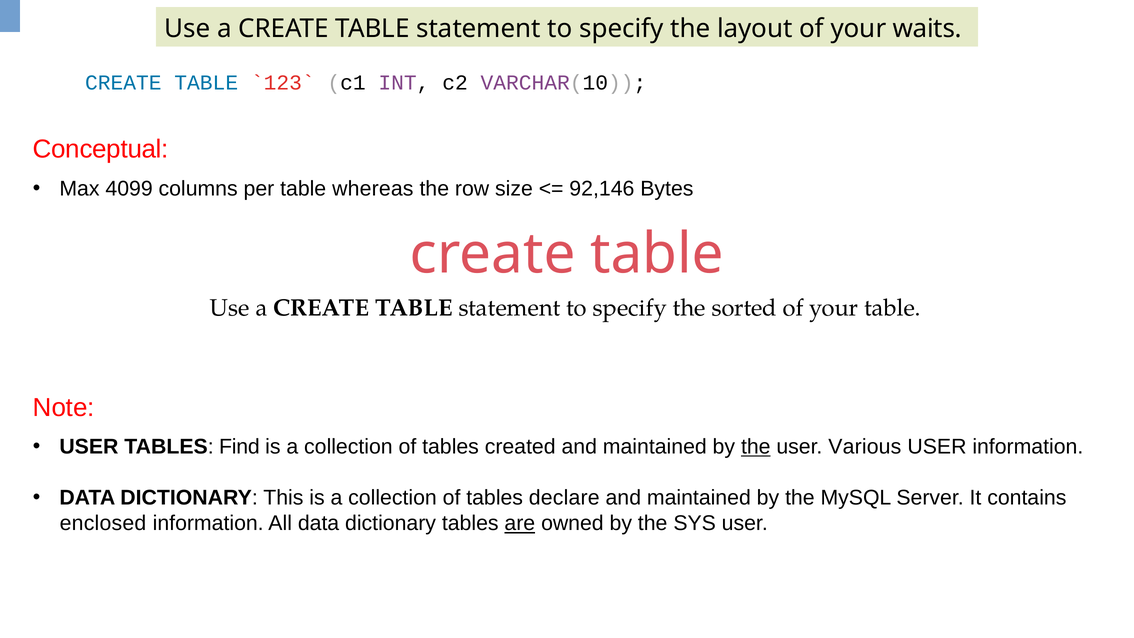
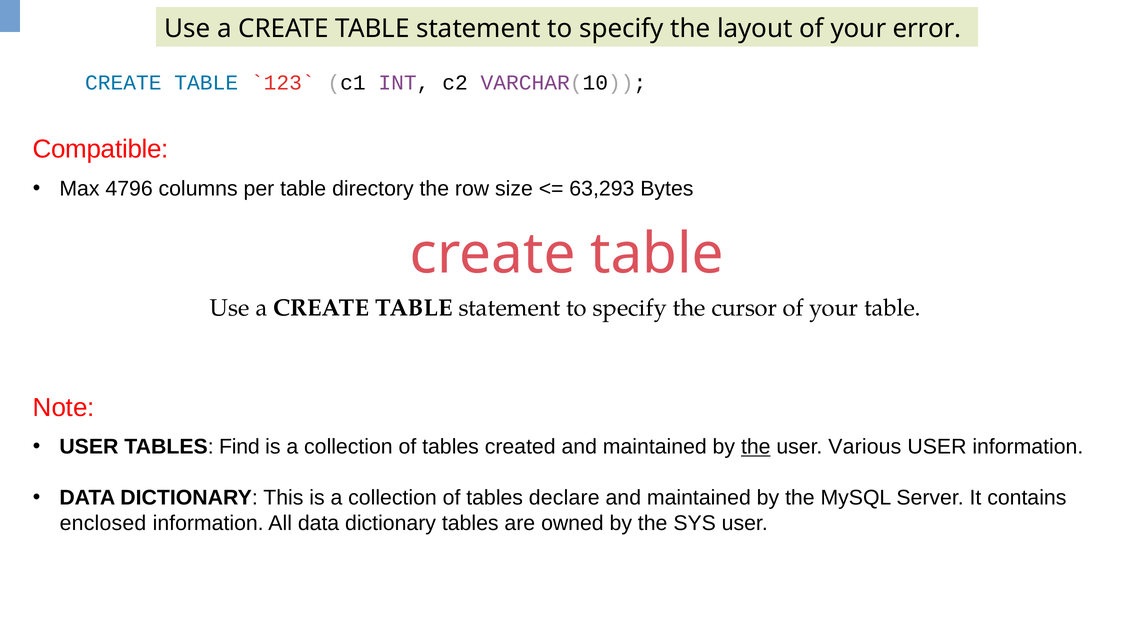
waits: waits -> error
Conceptual: Conceptual -> Compatible
4099: 4099 -> 4796
whereas: whereas -> directory
92,146: 92,146 -> 63,293
sorted: sorted -> cursor
are underline: present -> none
